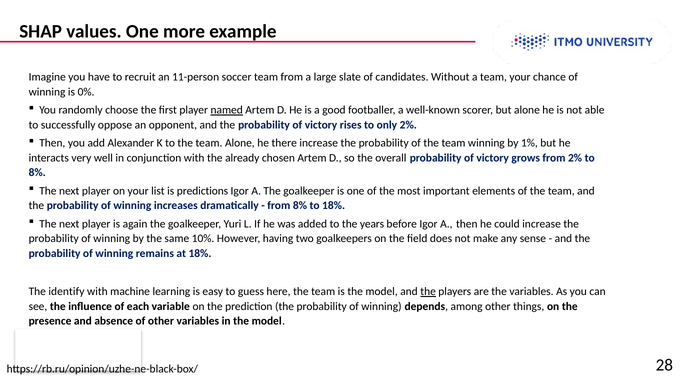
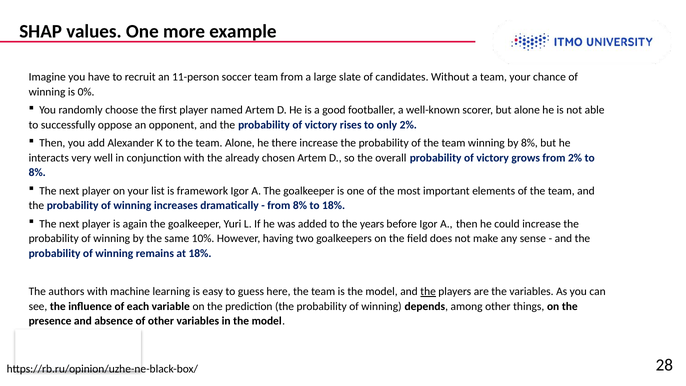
named underline: present -> none
by 1%: 1% -> 8%
predictions: predictions -> framework
identify: identify -> authors
